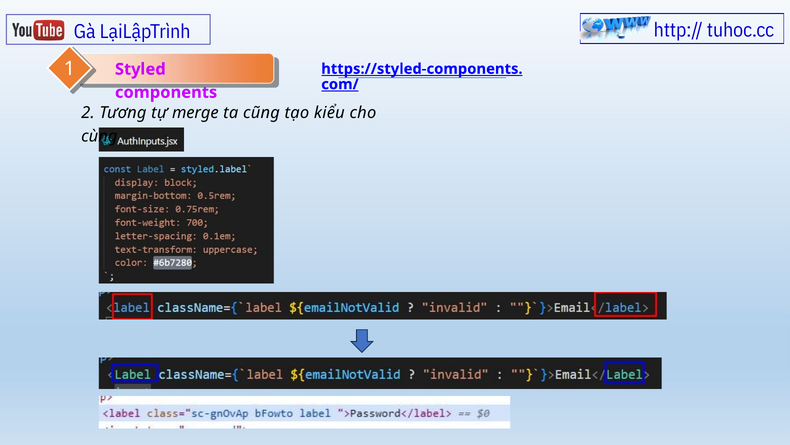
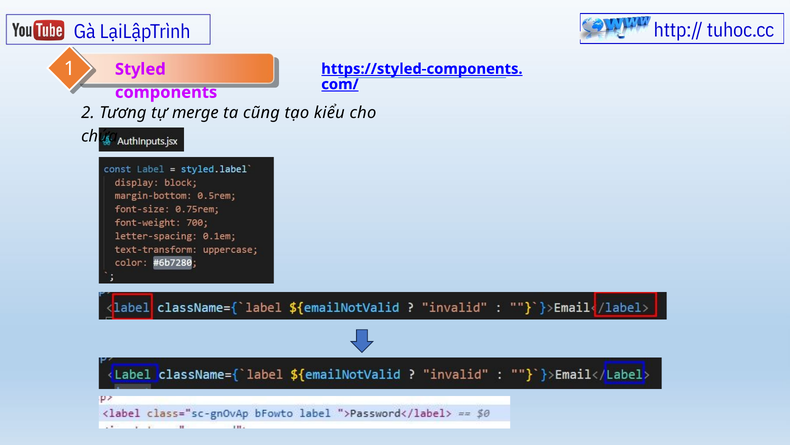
cùng: cùng -> chứa
